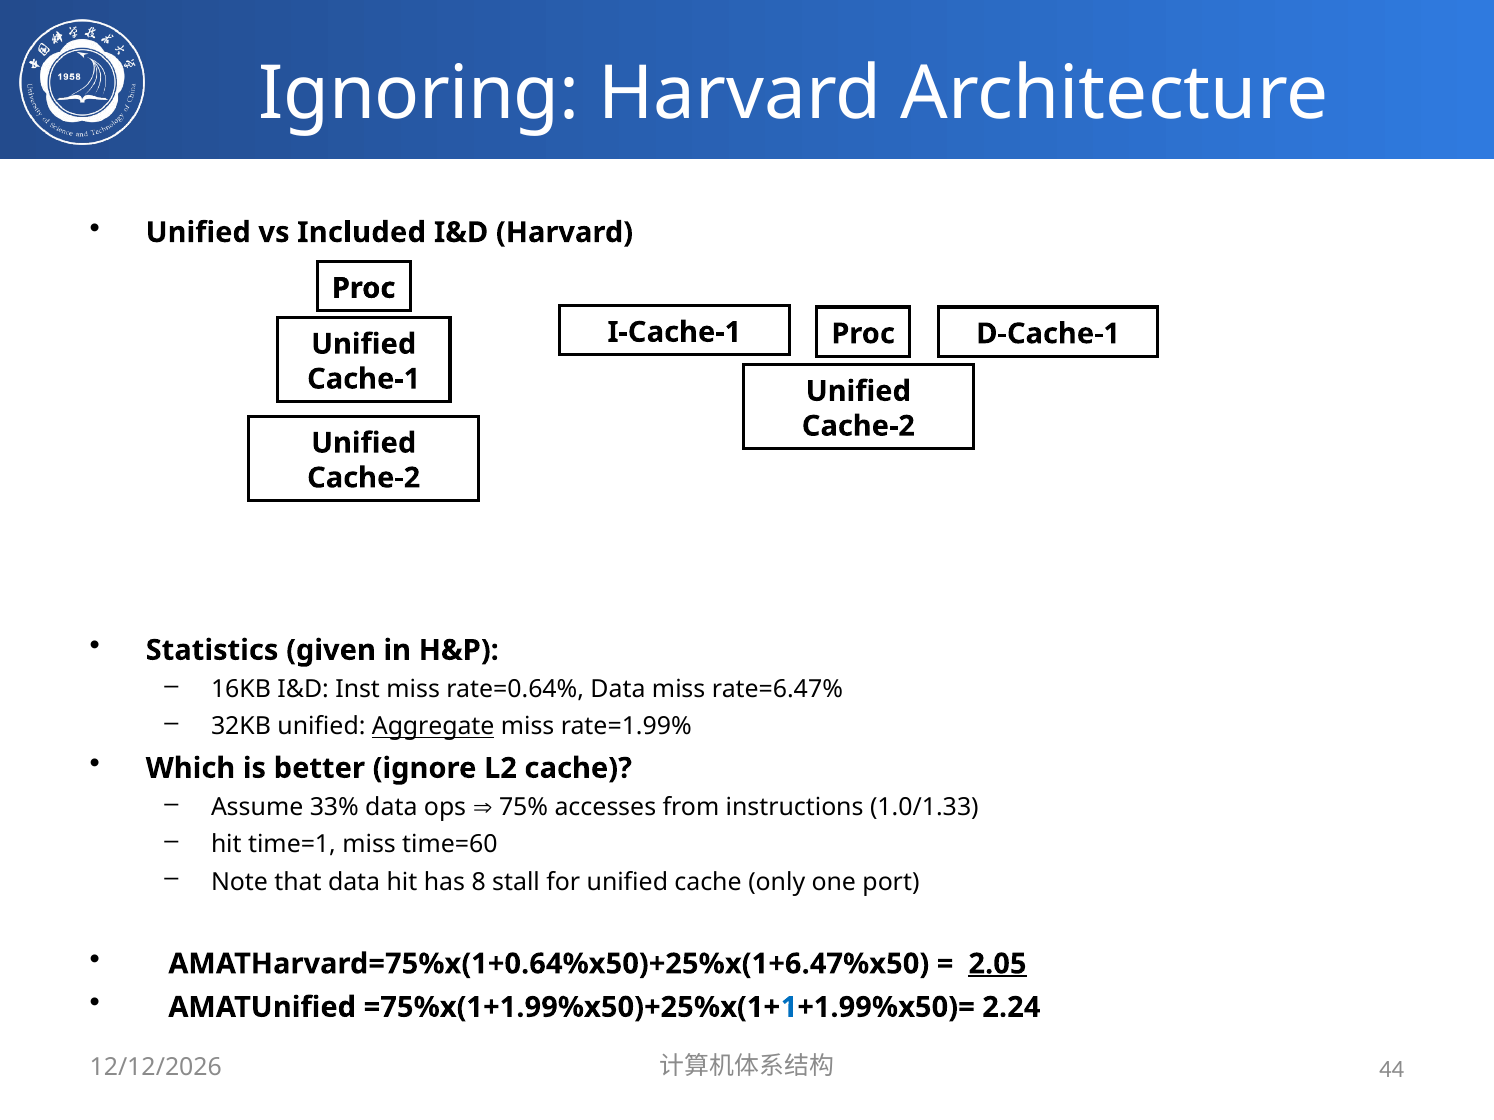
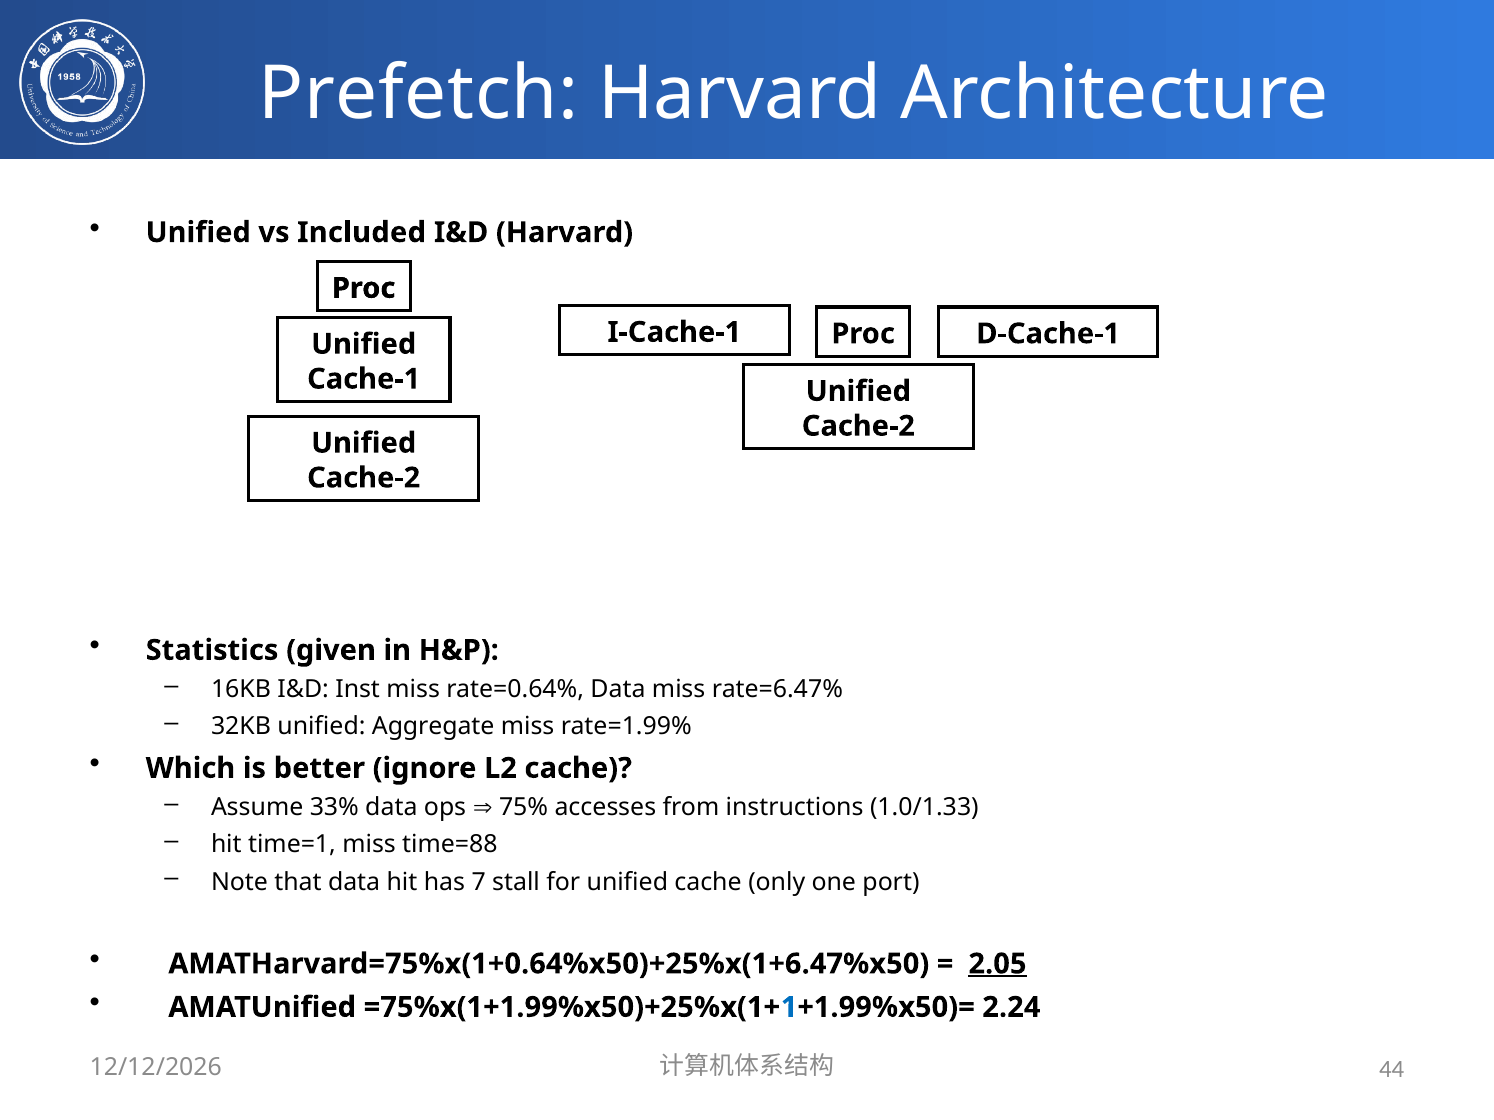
Ignoring: Ignoring -> Prefetch
Aggregate underline: present -> none
time=60: time=60 -> time=88
8: 8 -> 7
